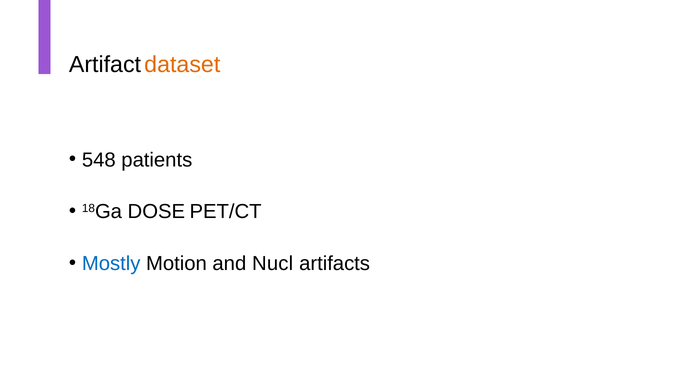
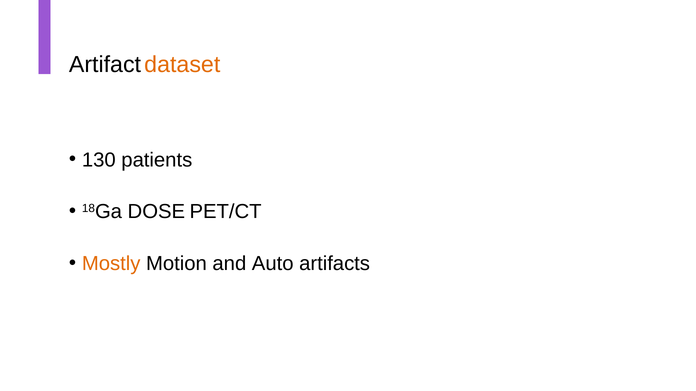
548: 548 -> 130
Mostly colour: blue -> orange
Nucl: Nucl -> Auto
